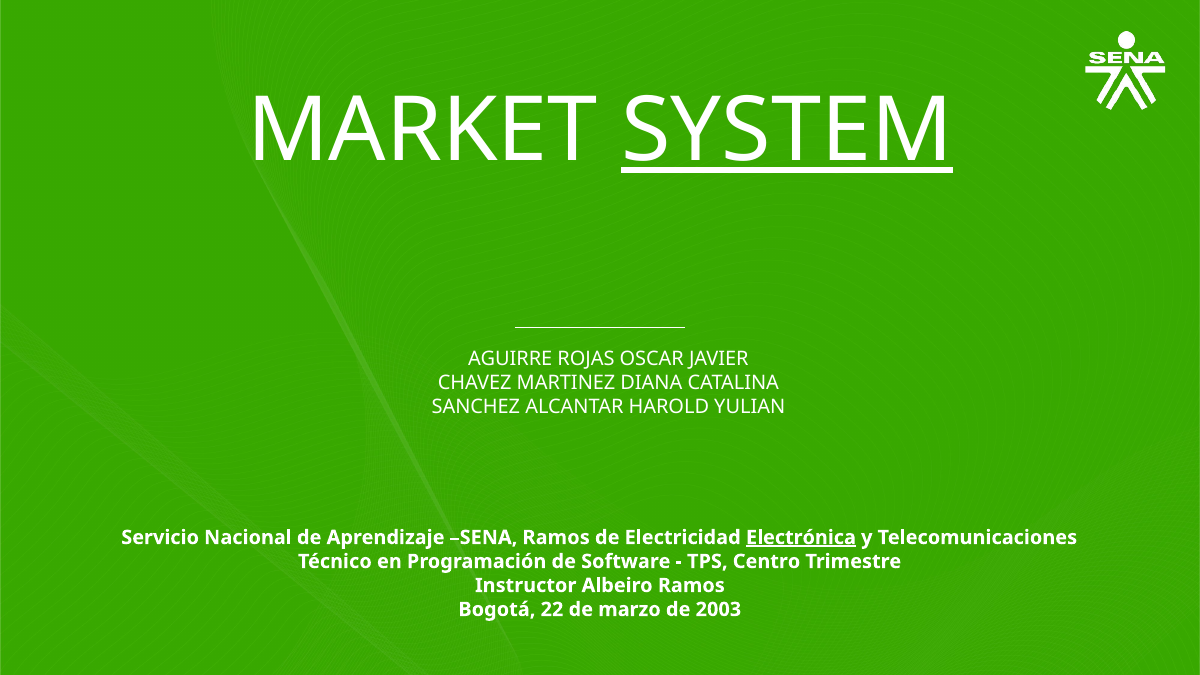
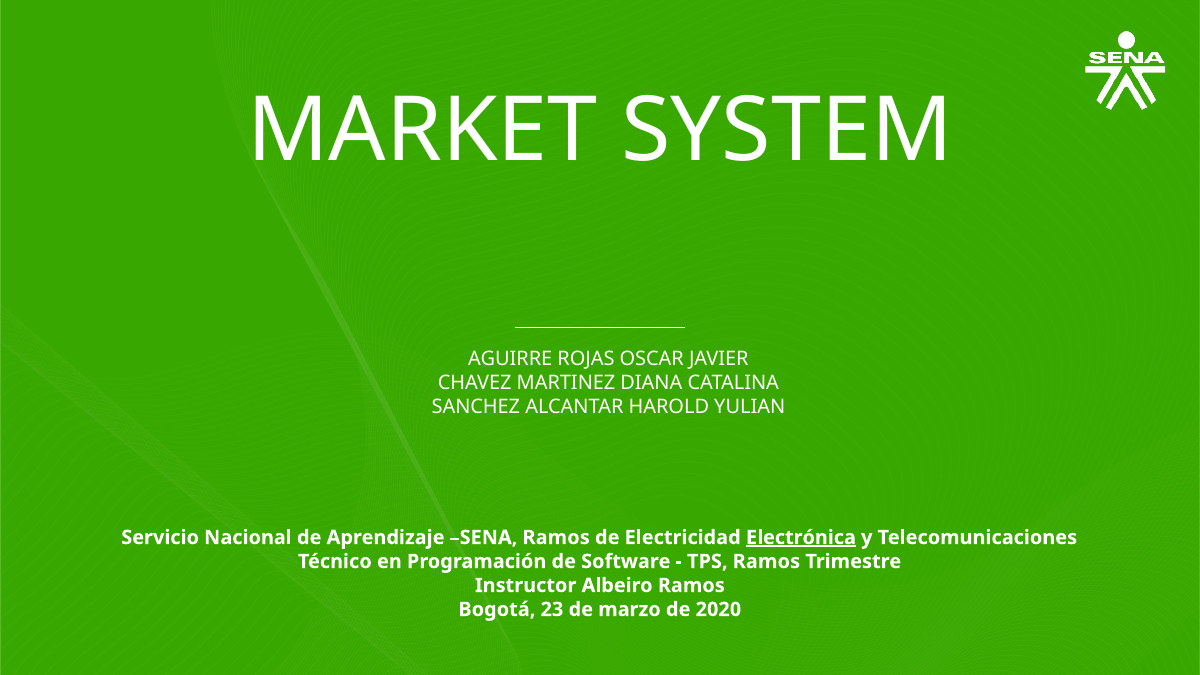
SYSTEM underline: present -> none
TPS Centro: Centro -> Ramos
22: 22 -> 23
2003: 2003 -> 2020
